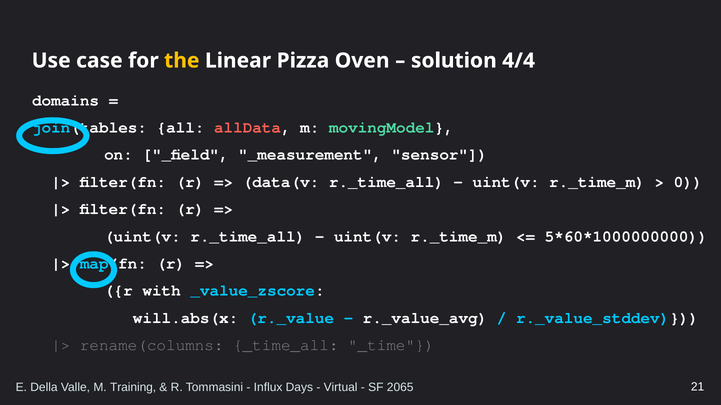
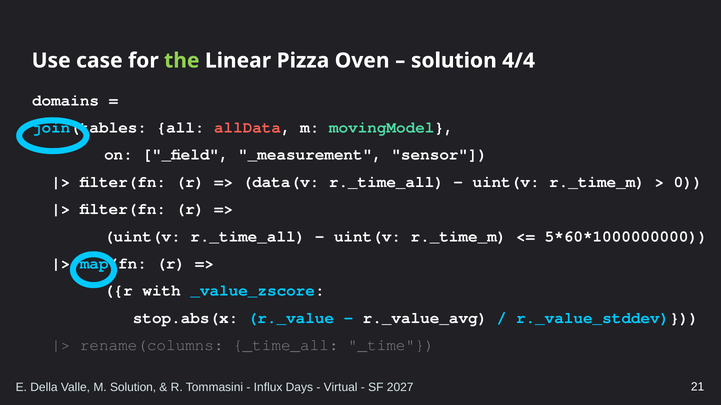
the colour: yellow -> light green
will.abs(x: will.abs(x -> stop.abs(x
M Training: Training -> Solution
2065: 2065 -> 2027
